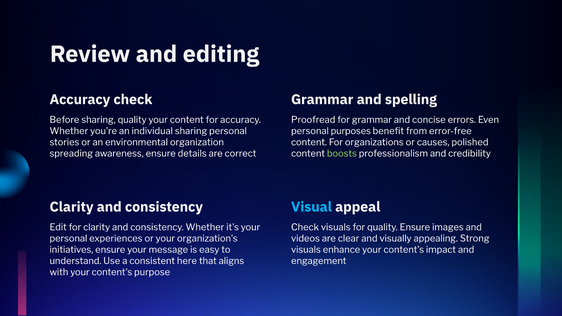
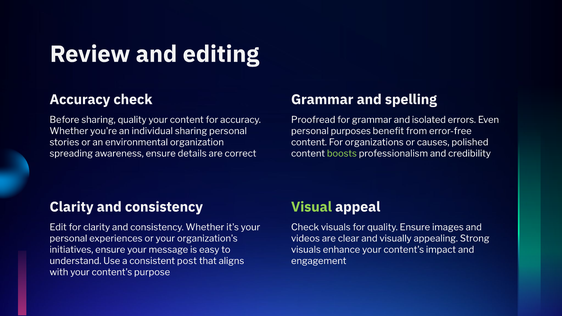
concise: concise -> isolated
Visual colour: light blue -> light green
here: here -> post
